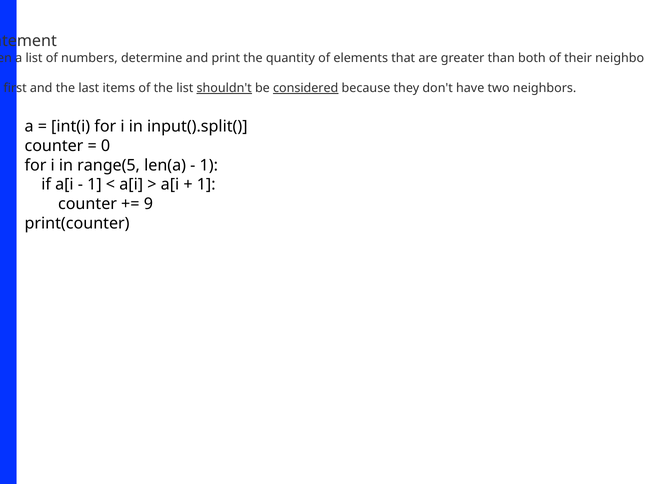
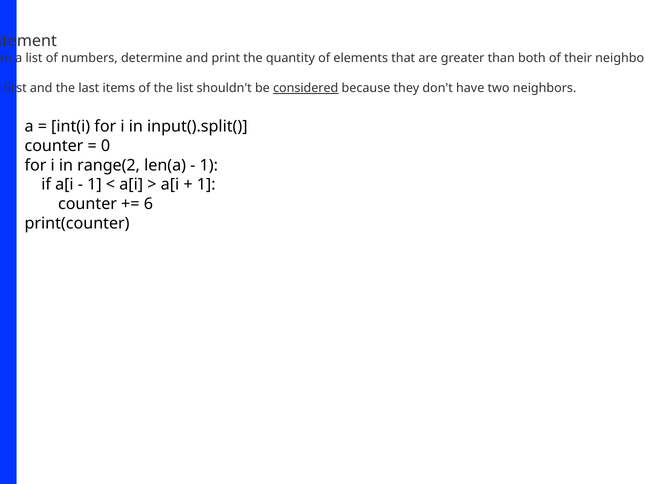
shouldn't underline: present -> none
range(5: range(5 -> range(2
9: 9 -> 6
